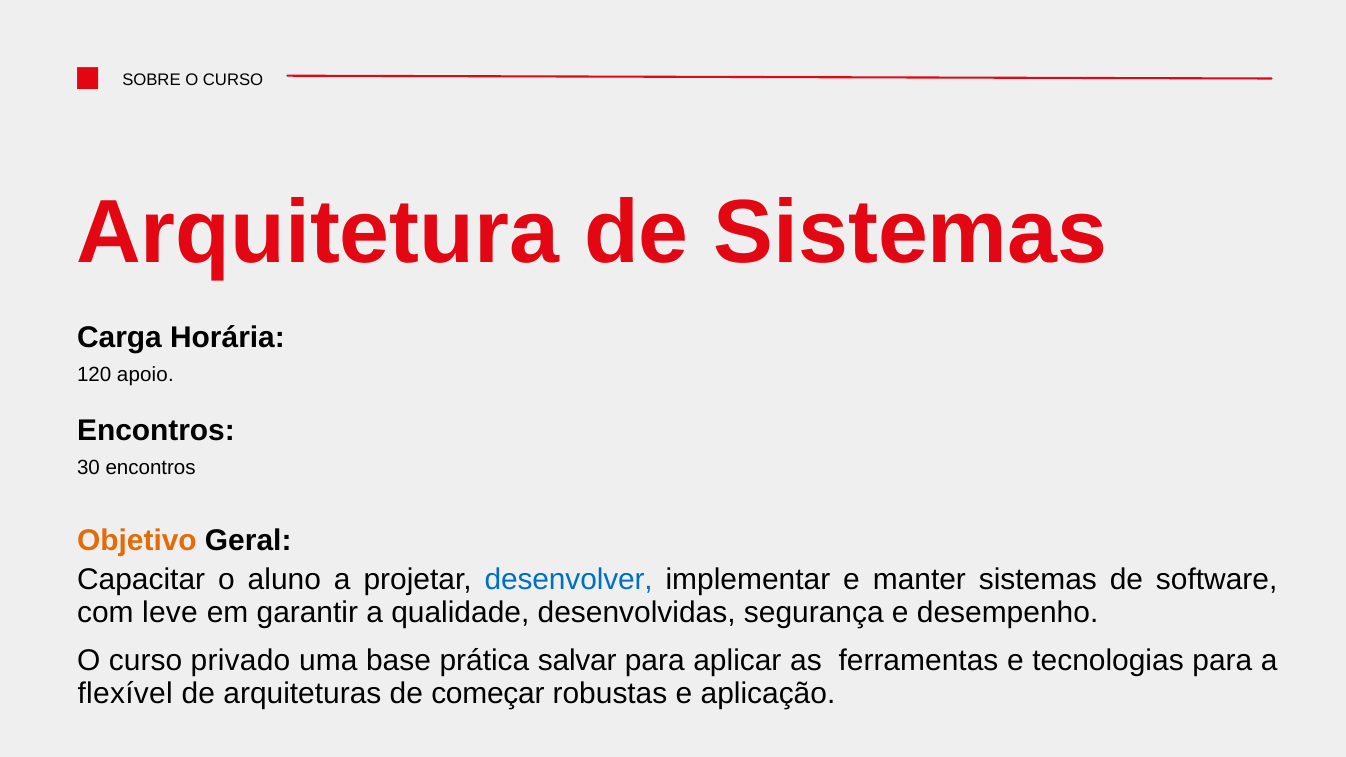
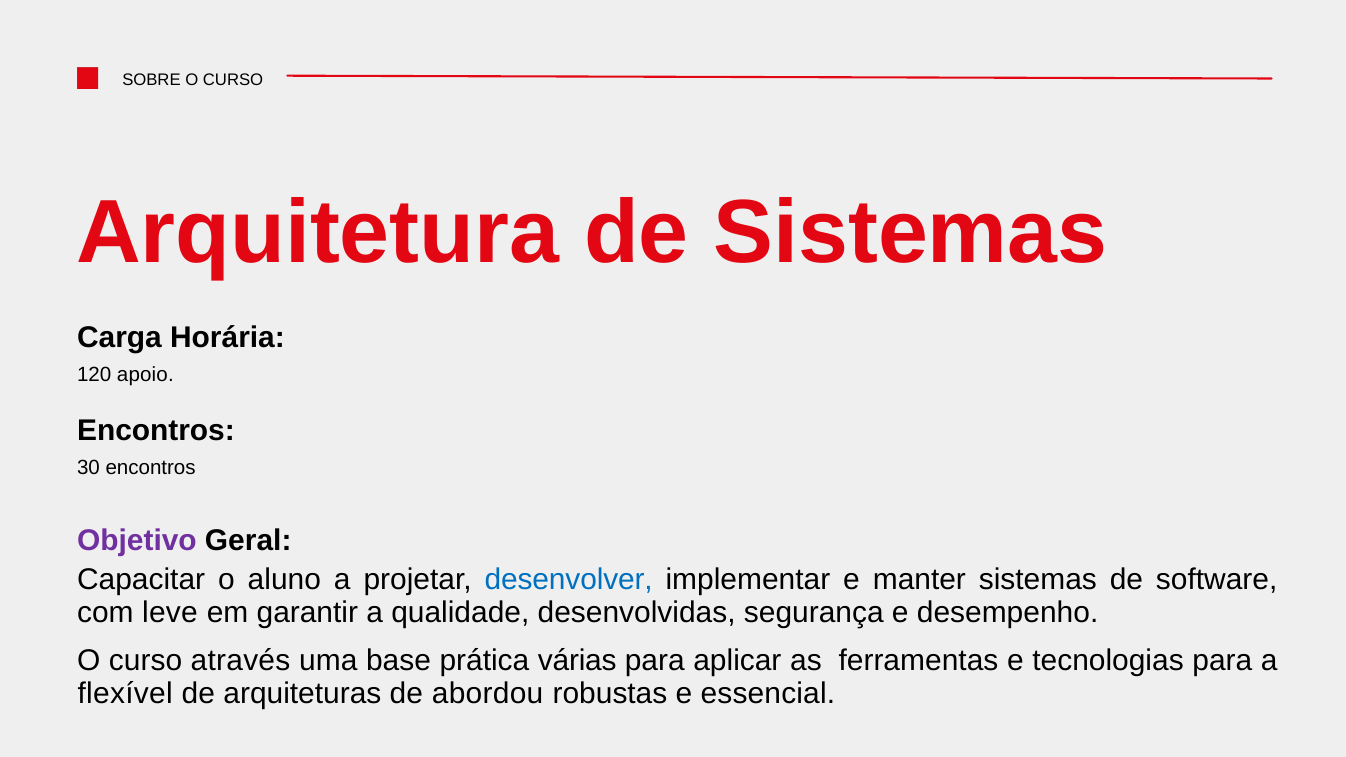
Objetivo colour: orange -> purple
privado: privado -> através
salvar: salvar -> várias
começar: começar -> abordou
aplicação: aplicação -> essencial
